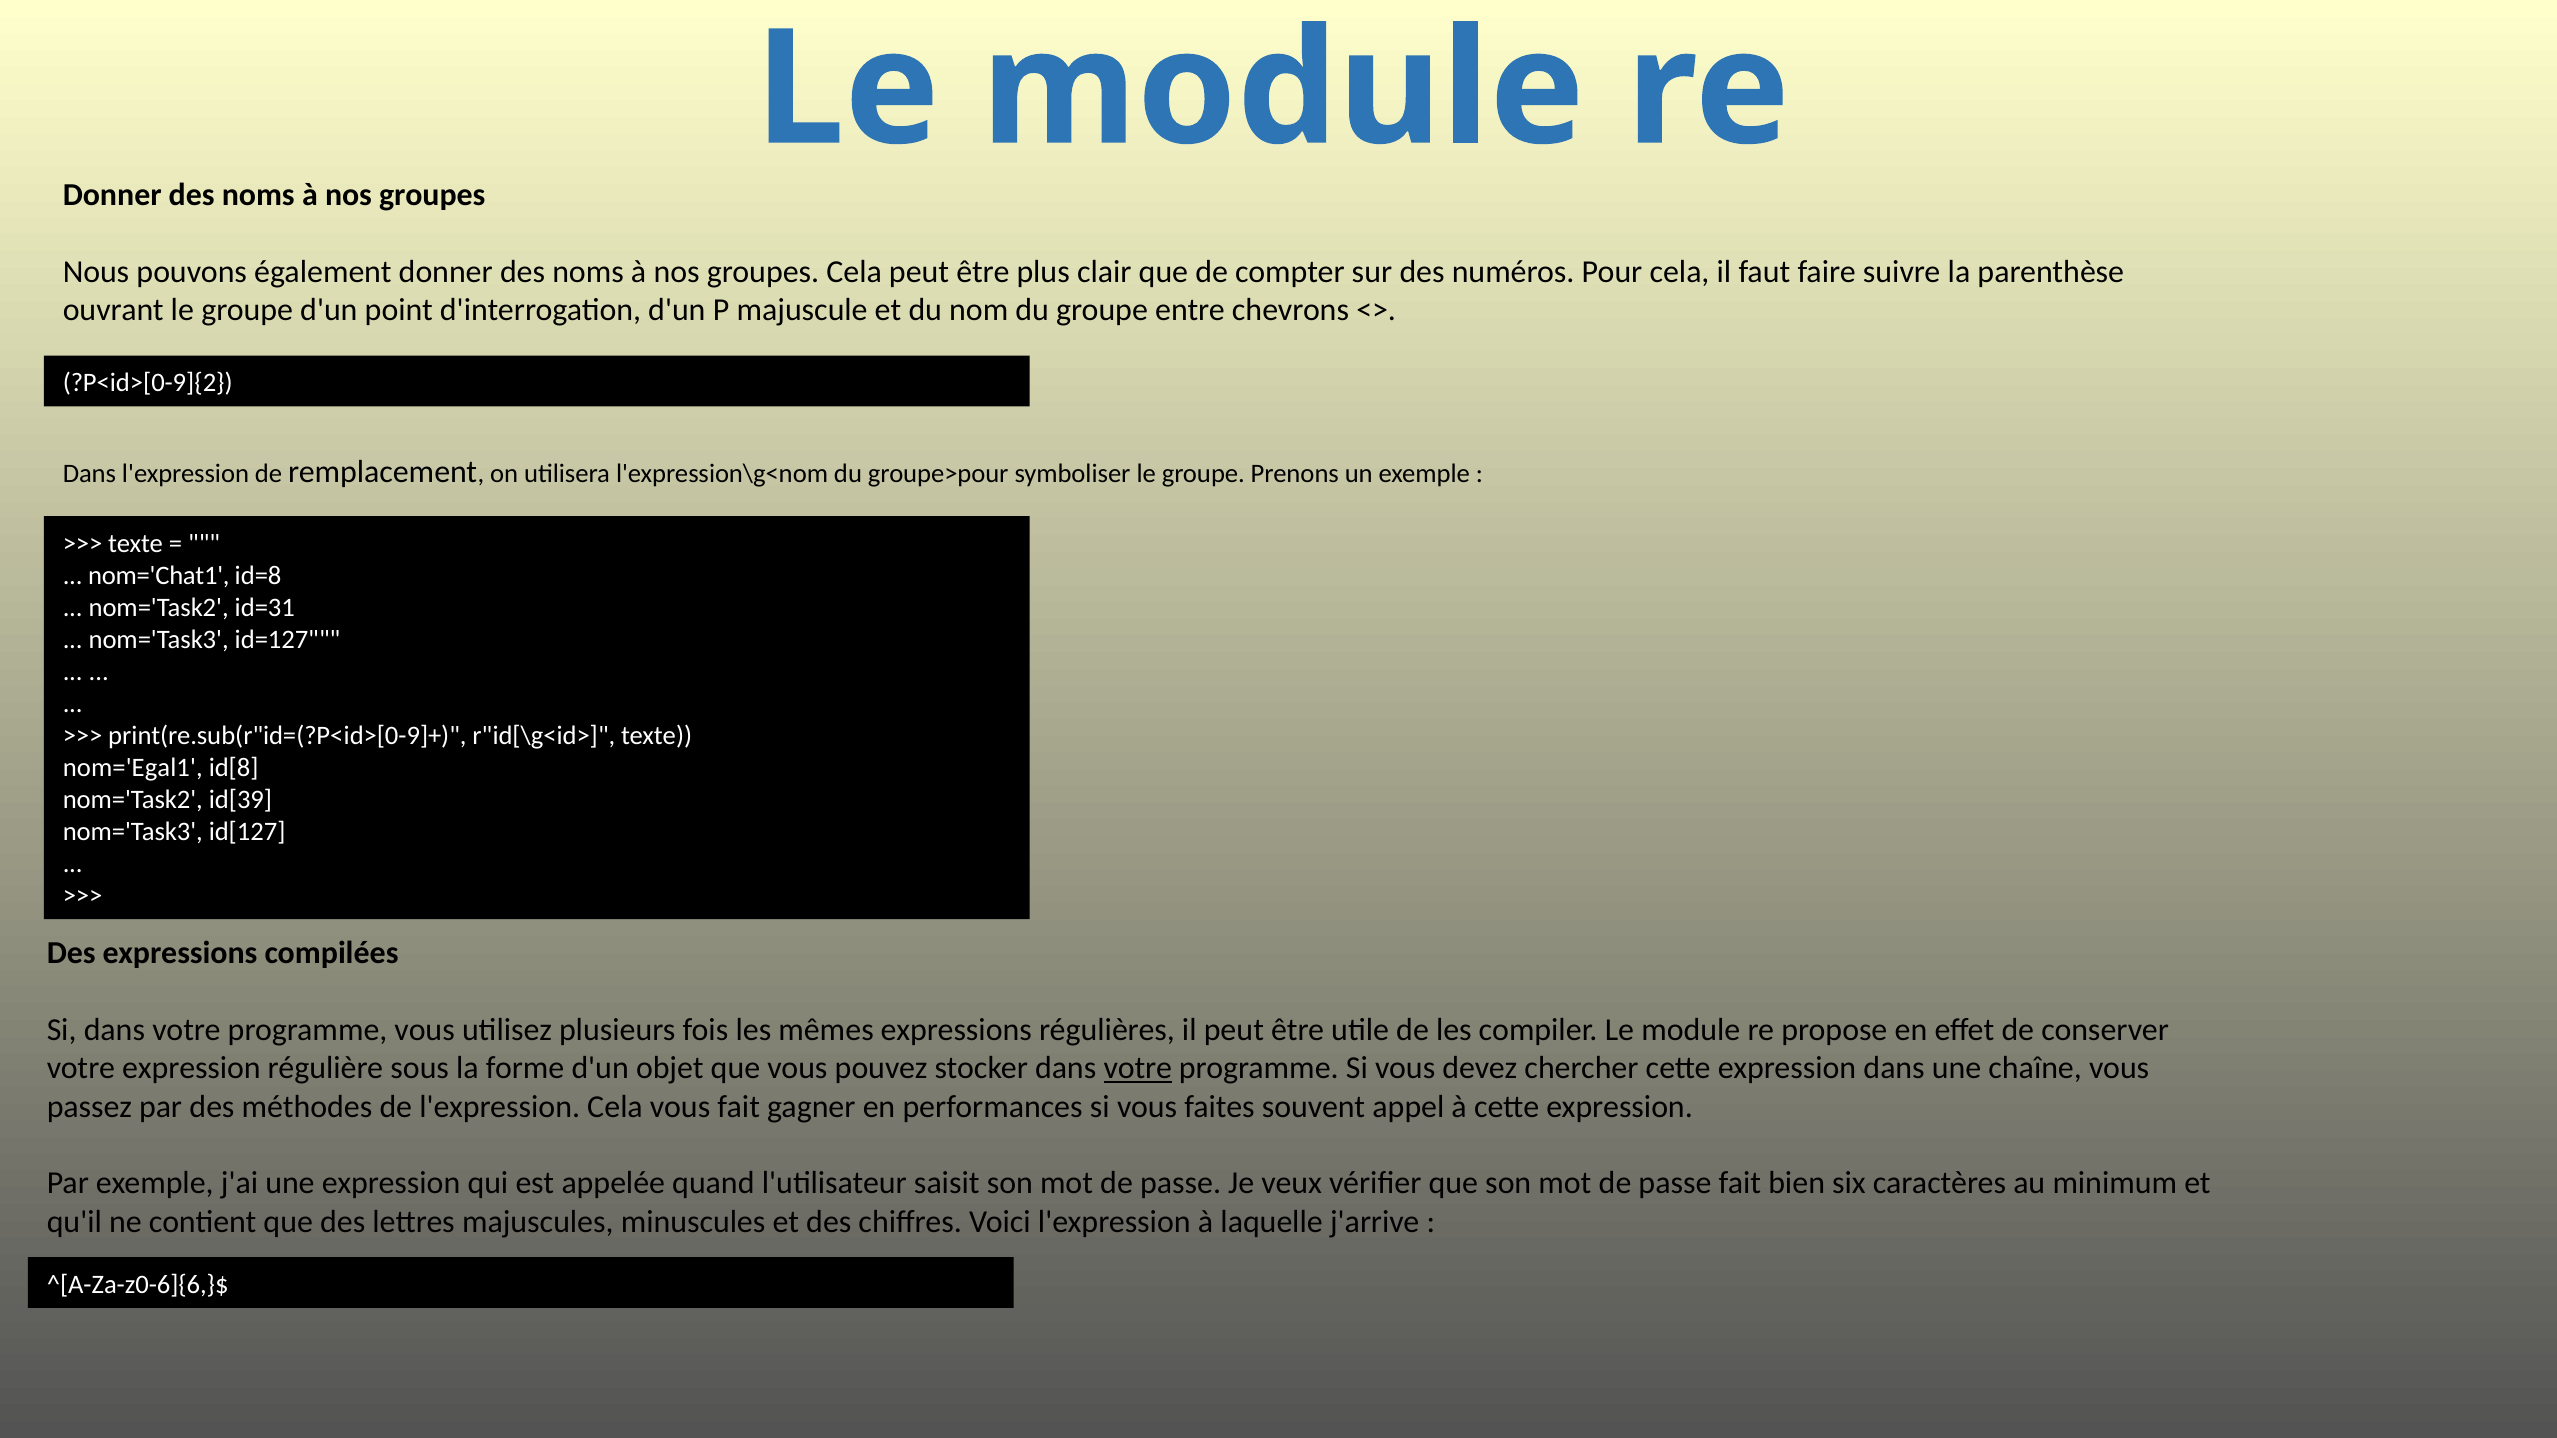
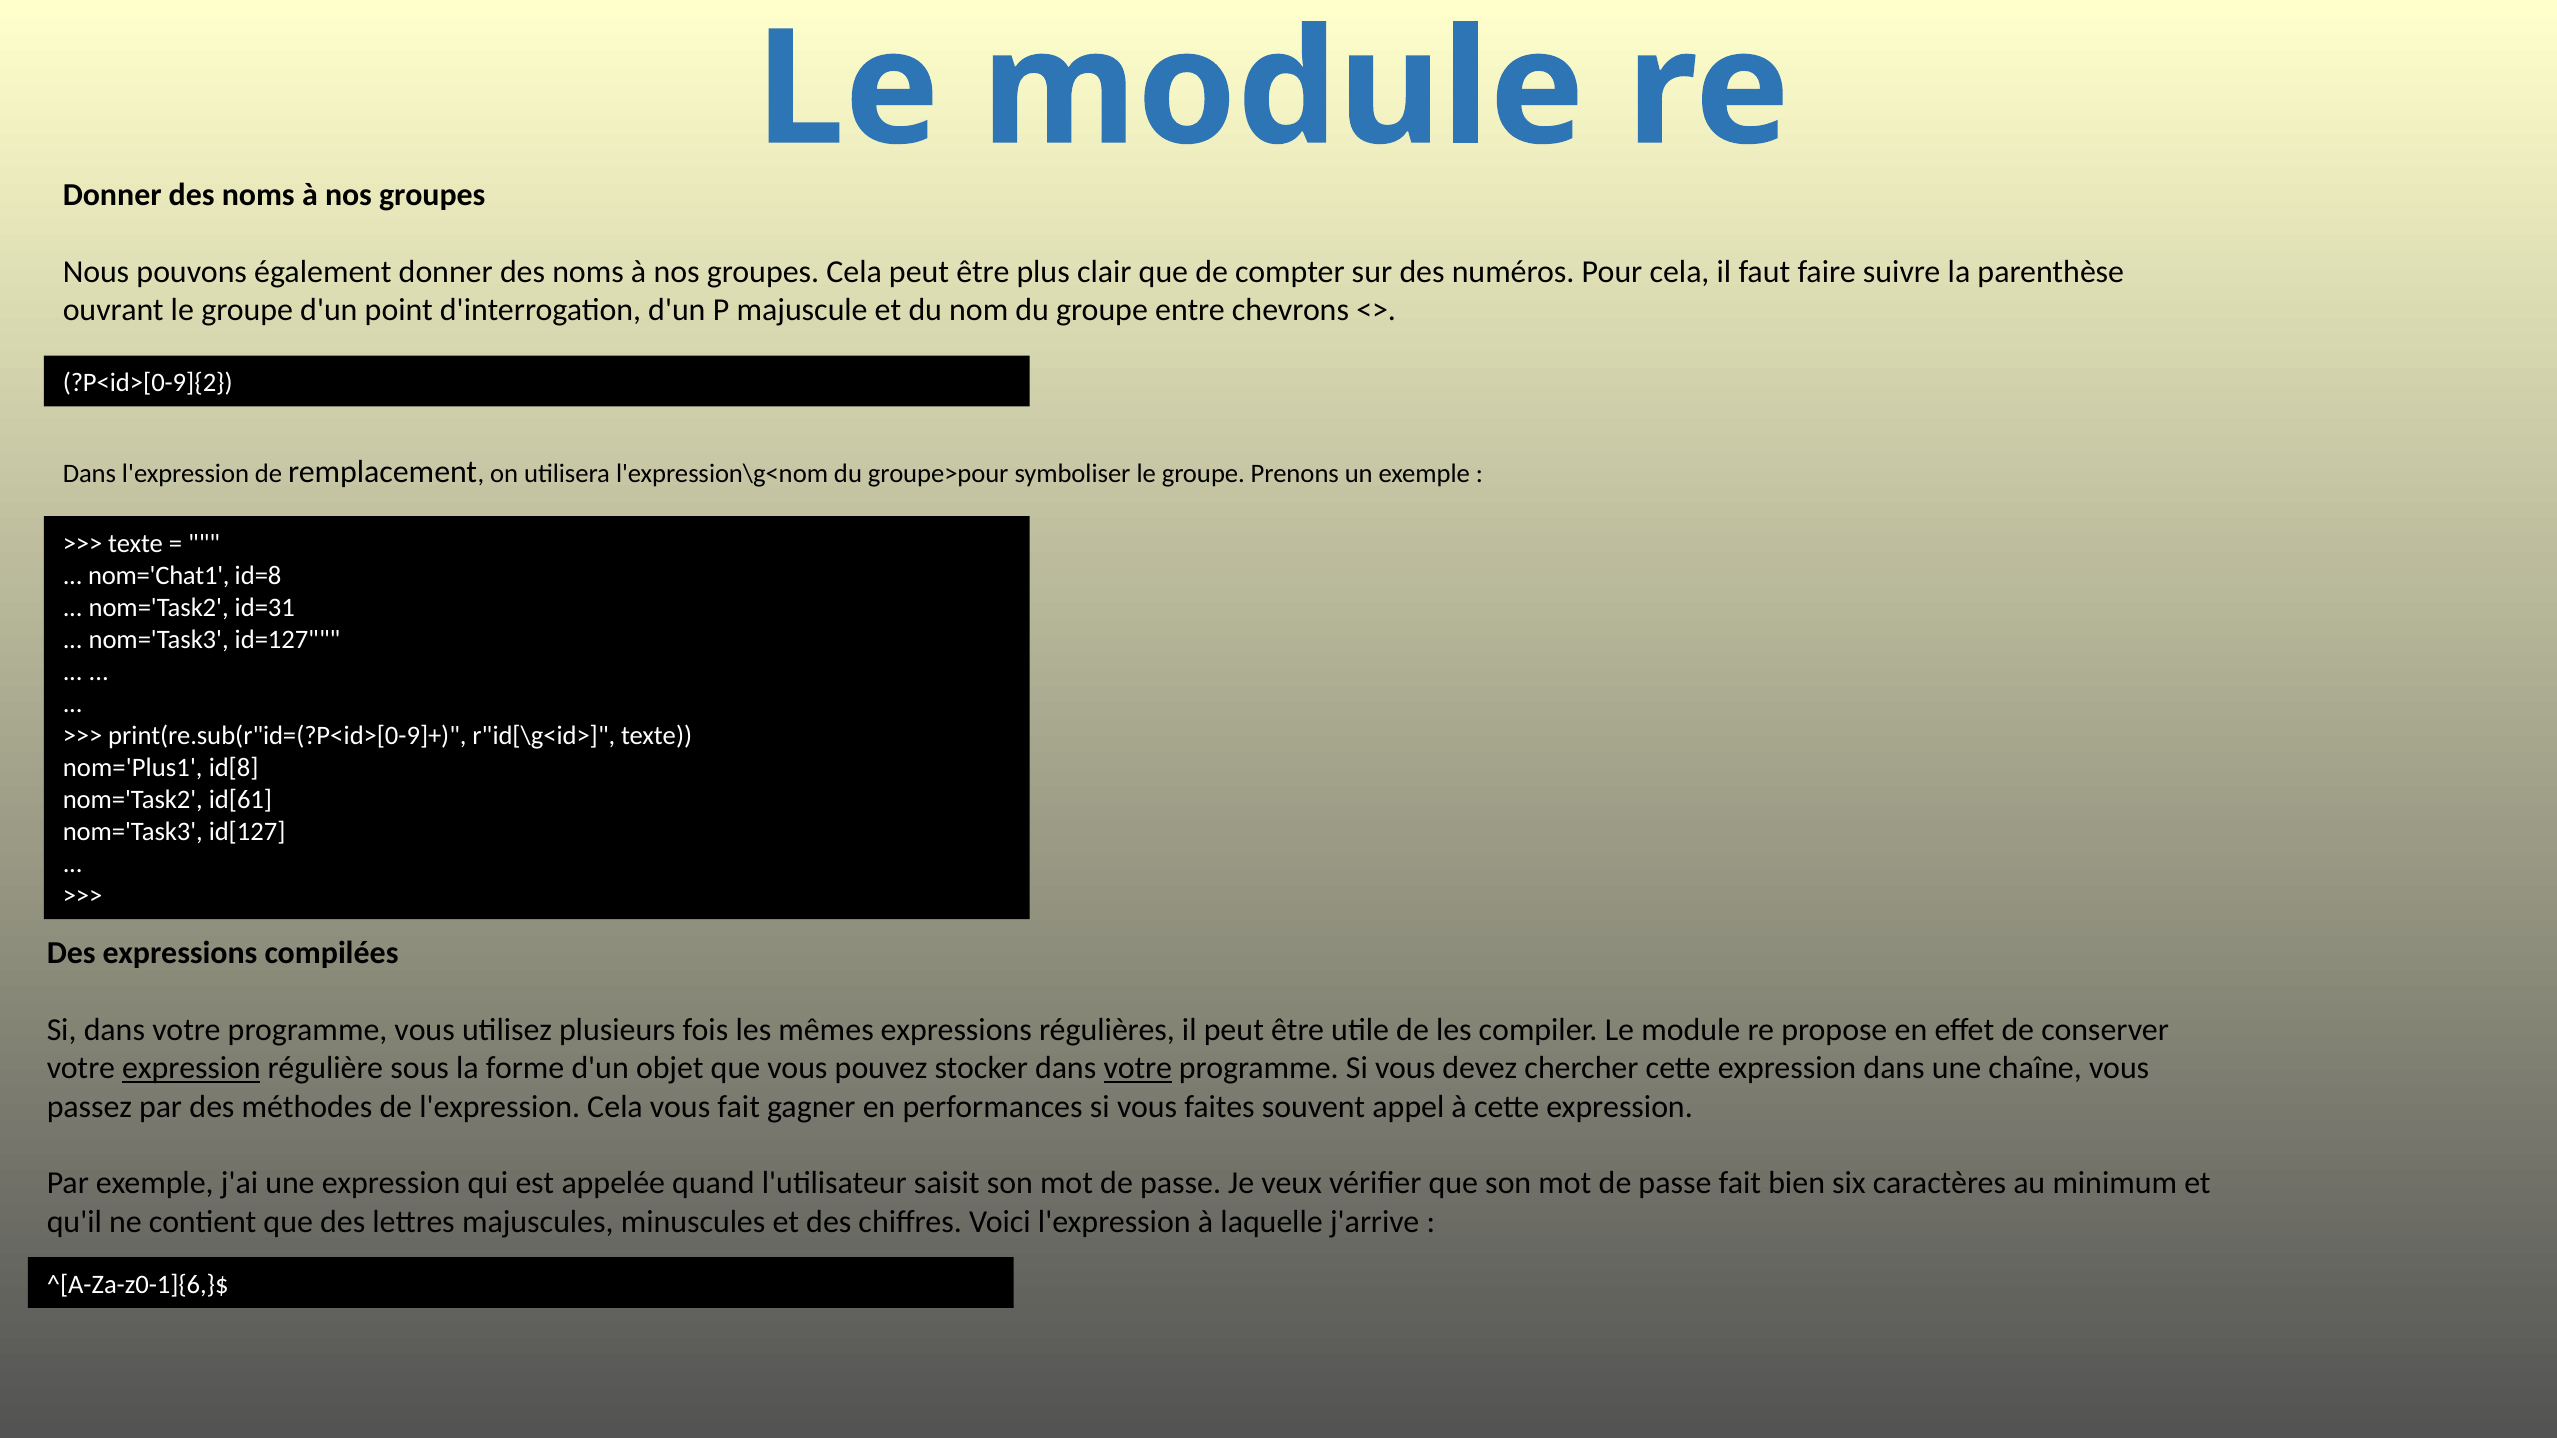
nom='Egal1: nom='Egal1 -> nom='Plus1
id[39: id[39 -> id[61
expression at (191, 1069) underline: none -> present
^[A-Za-z0-6]{6,}$: ^[A-Za-z0-6]{6,}$ -> ^[A-Za-z0-1]{6,}$
